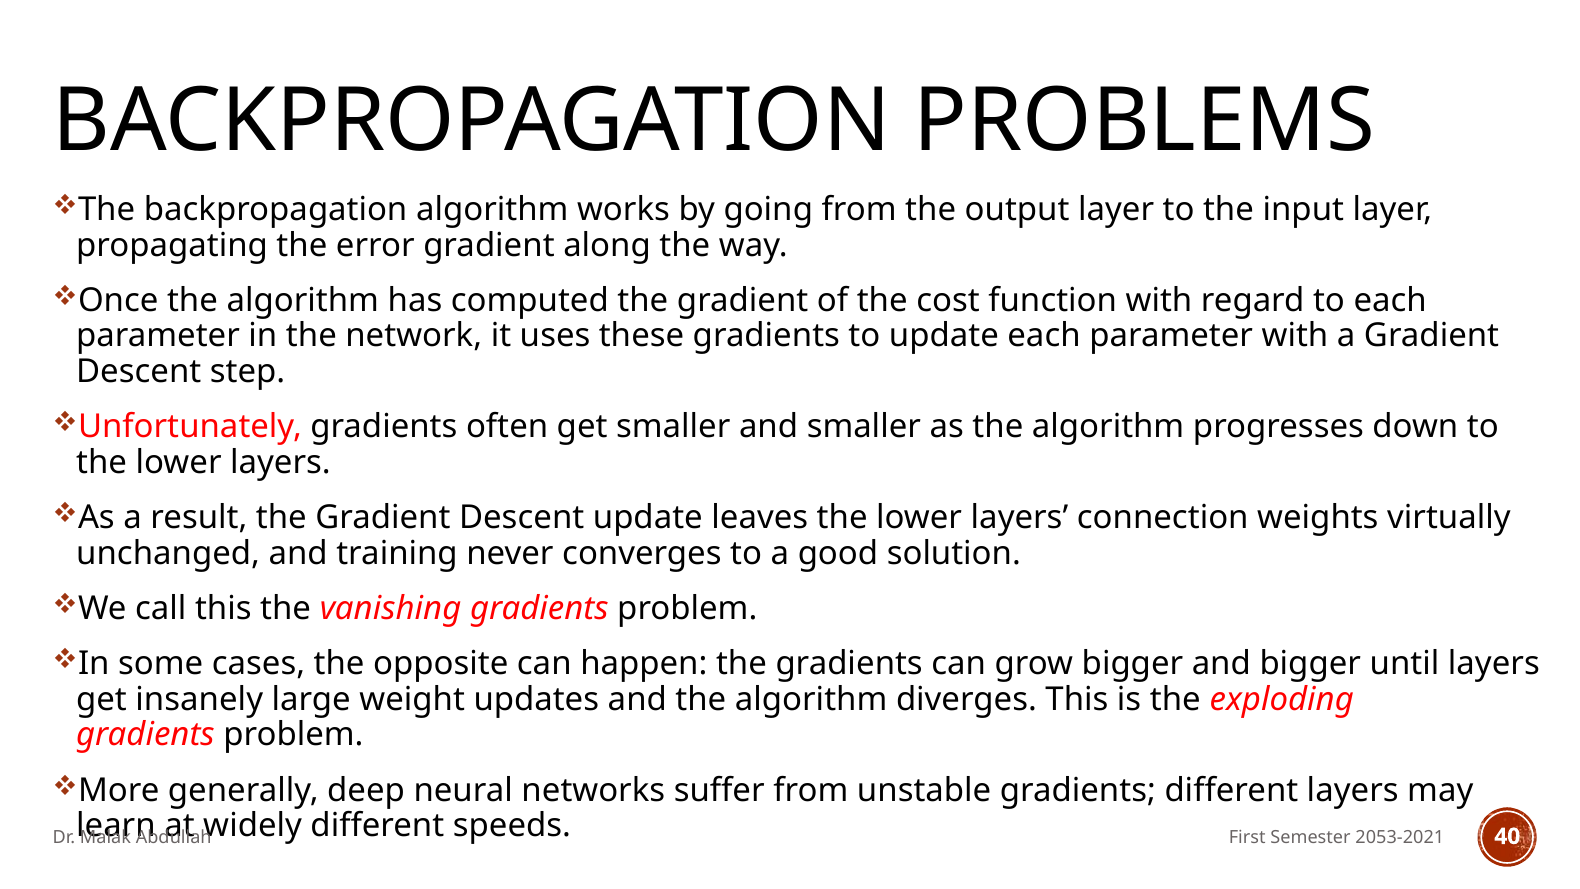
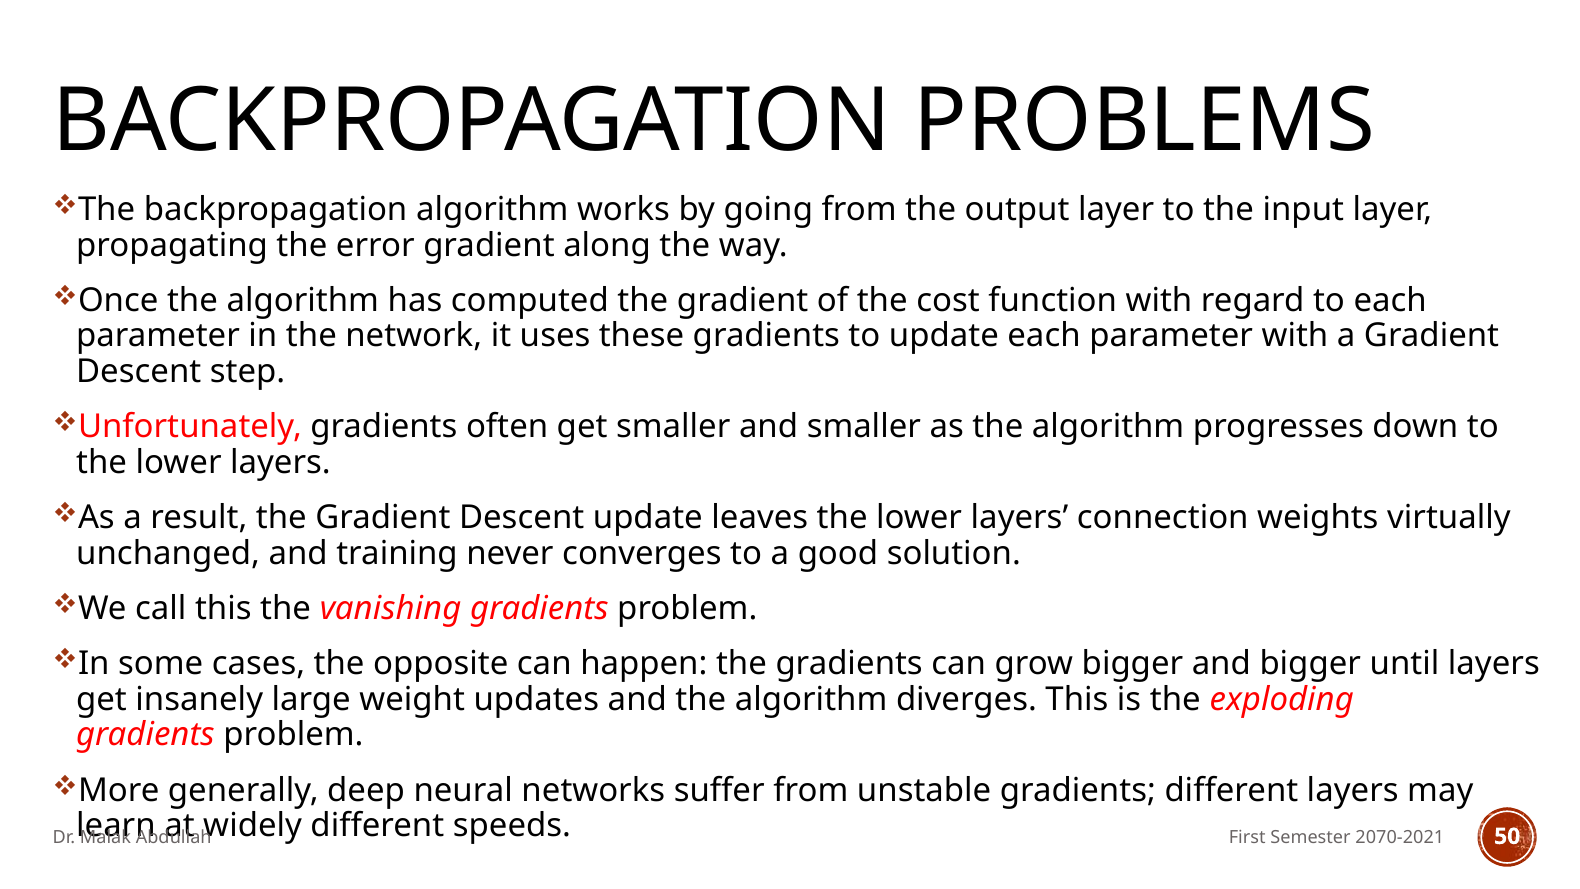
2053-2021: 2053-2021 -> 2070-2021
40: 40 -> 50
